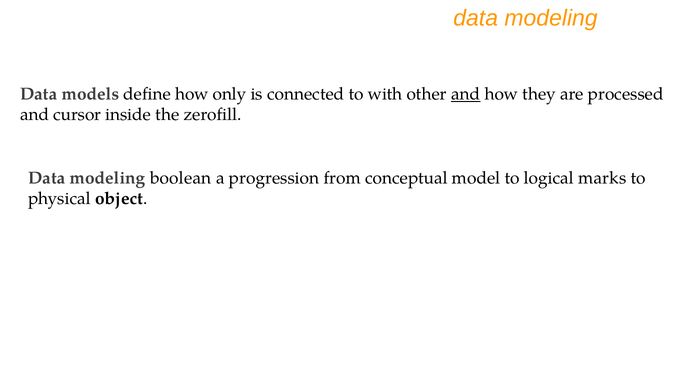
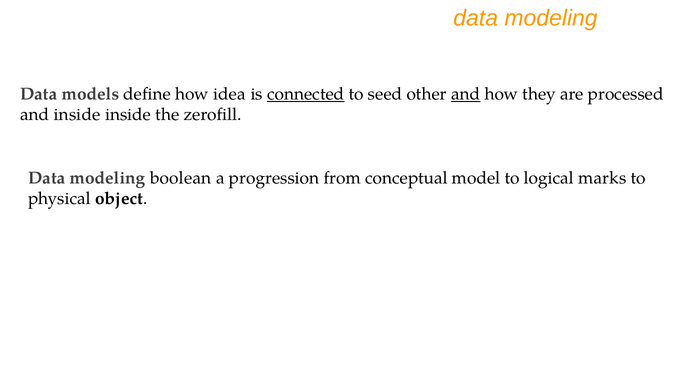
only: only -> idea
connected underline: none -> present
with: with -> seed
and cursor: cursor -> inside
